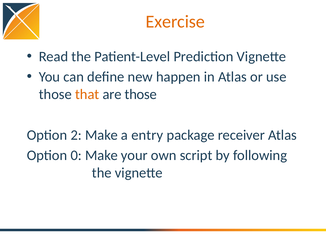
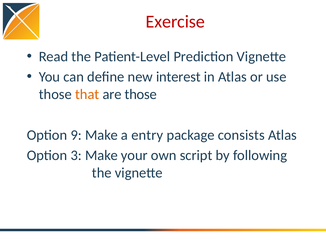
Exercise colour: orange -> red
happen: happen -> interest
2: 2 -> 9
receiver: receiver -> consists
0: 0 -> 3
